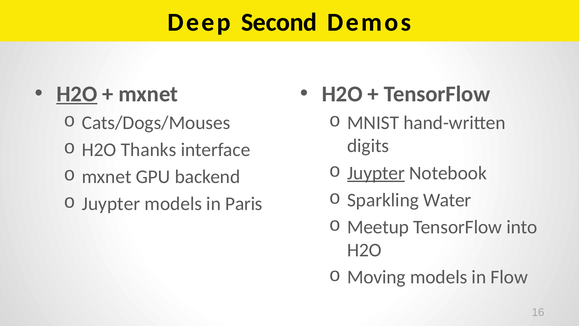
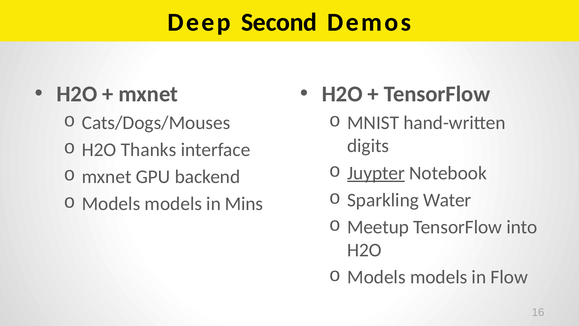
H2O at (77, 94) underline: present -> none
Juypter at (111, 204): Juypter -> Models
Paris: Paris -> Mins
Moving at (376, 277): Moving -> Models
